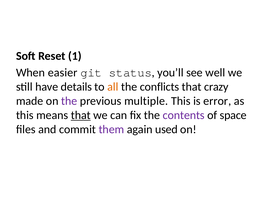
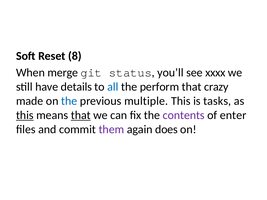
1: 1 -> 8
easier: easier -> merge
well: well -> xxxx
all colour: orange -> blue
conflicts: conflicts -> perform
the at (69, 101) colour: purple -> blue
error: error -> tasks
this at (25, 115) underline: none -> present
space: space -> enter
used: used -> does
